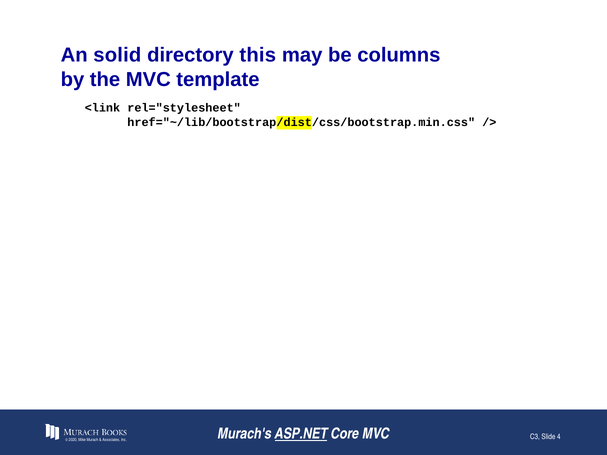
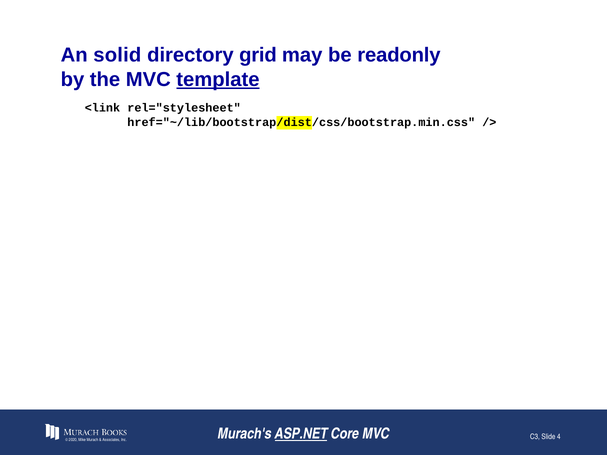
this: this -> grid
columns: columns -> readonly
template underline: none -> present
